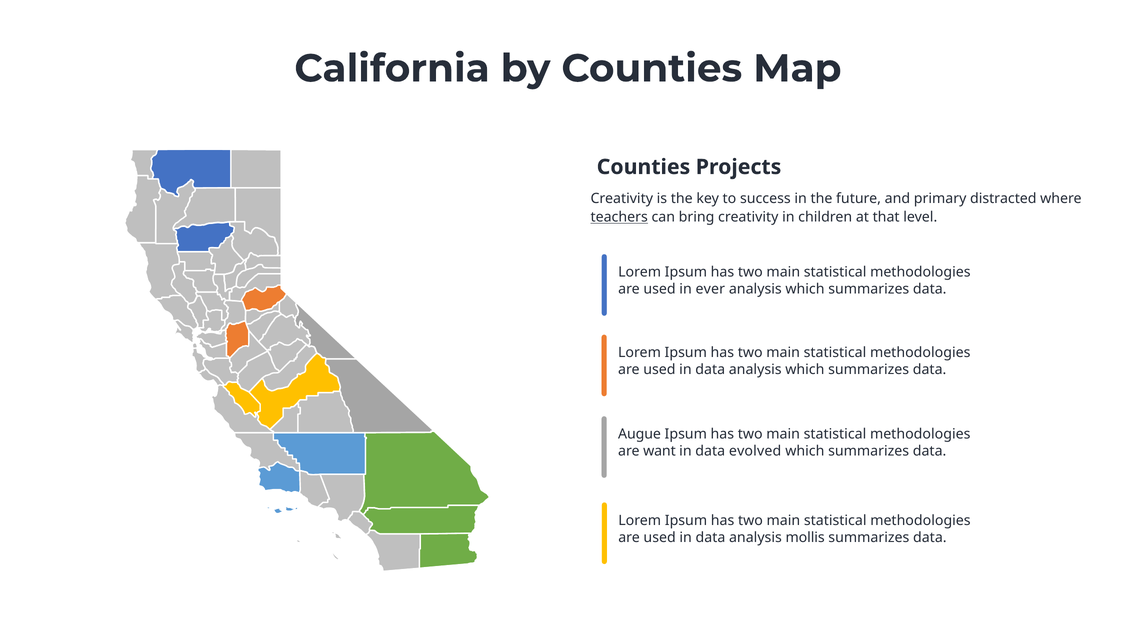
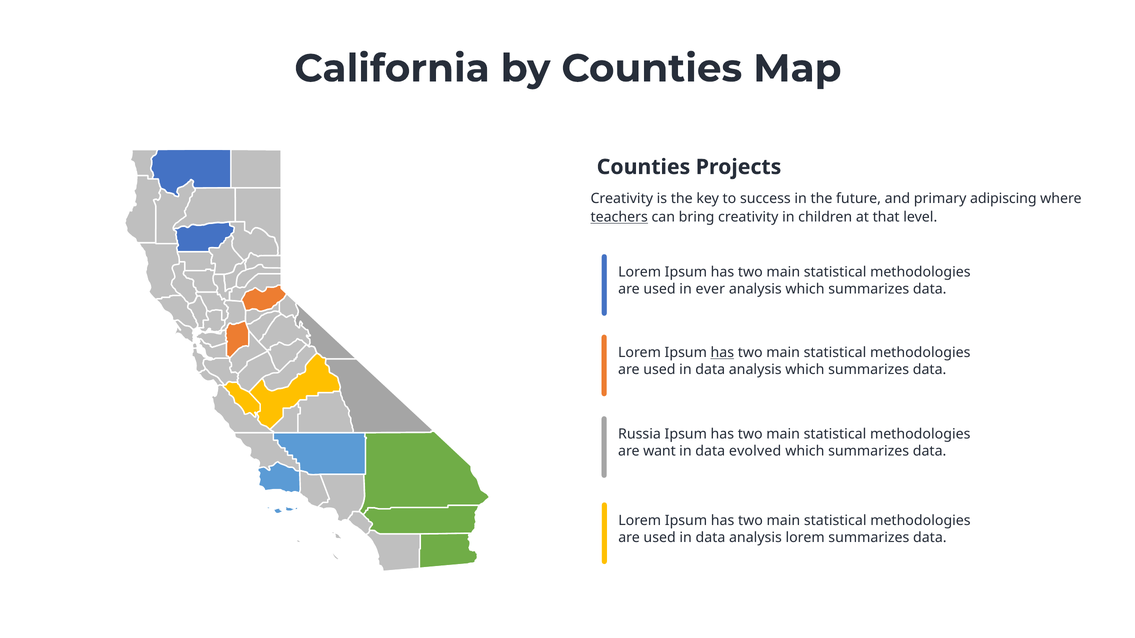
distracted: distracted -> adipiscing
has at (722, 353) underline: none -> present
Augue: Augue -> Russia
analysis mollis: mollis -> lorem
